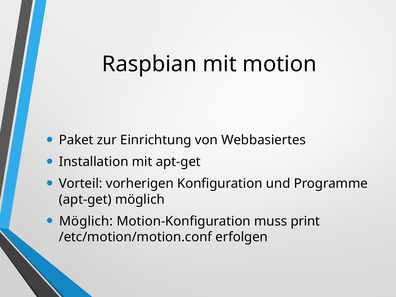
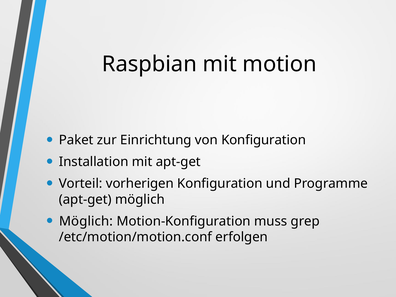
von Webbasiertes: Webbasiertes -> Konfiguration
print: print -> grep
